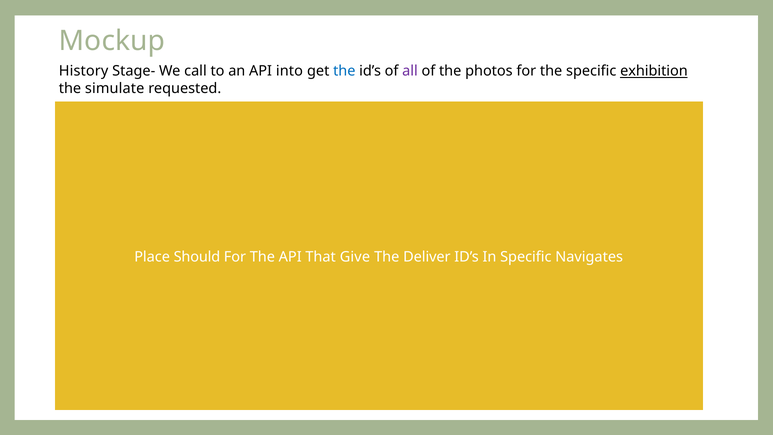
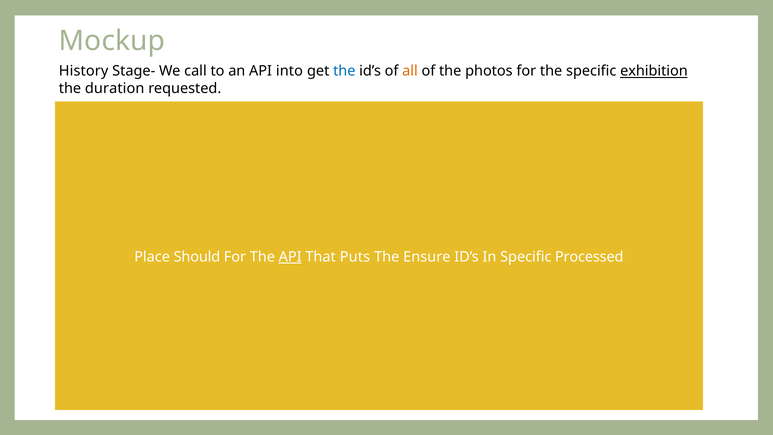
all colour: purple -> orange
simulate: simulate -> duration
API at (290, 257) underline: none -> present
Give: Give -> Puts
Deliver: Deliver -> Ensure
Navigates: Navigates -> Processed
